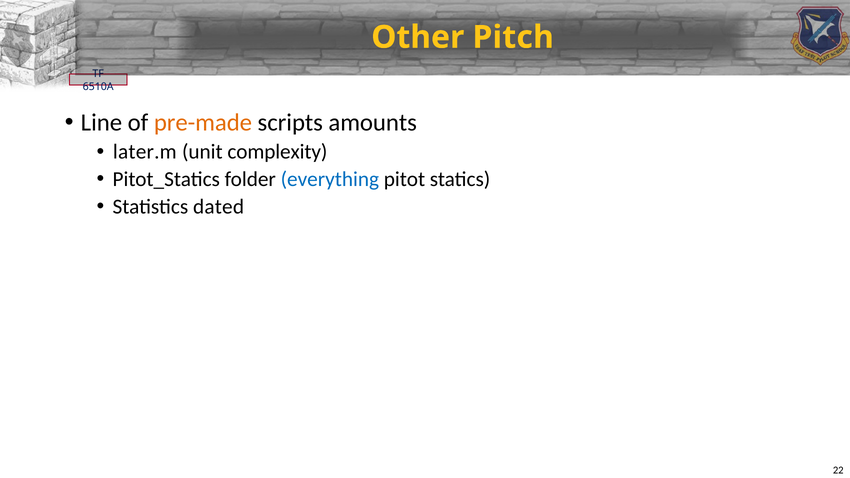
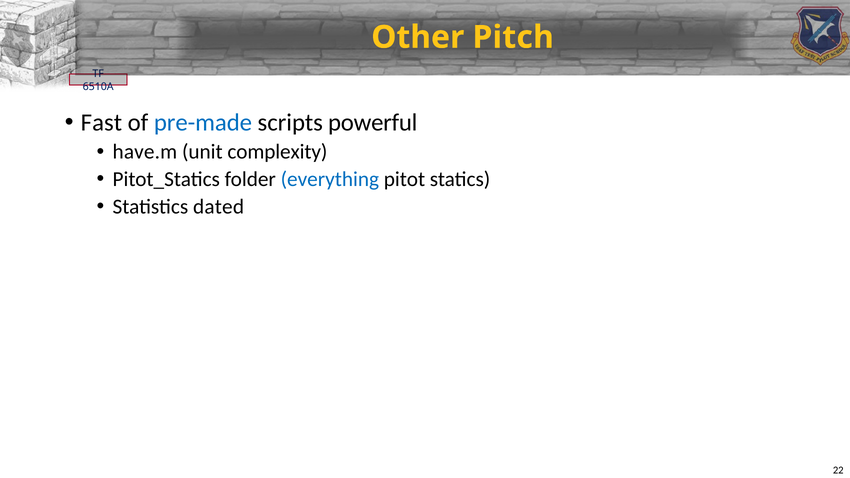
Line: Line -> Fast
pre-made colour: orange -> blue
amounts: amounts -> powerful
later.m: later.m -> have.m
